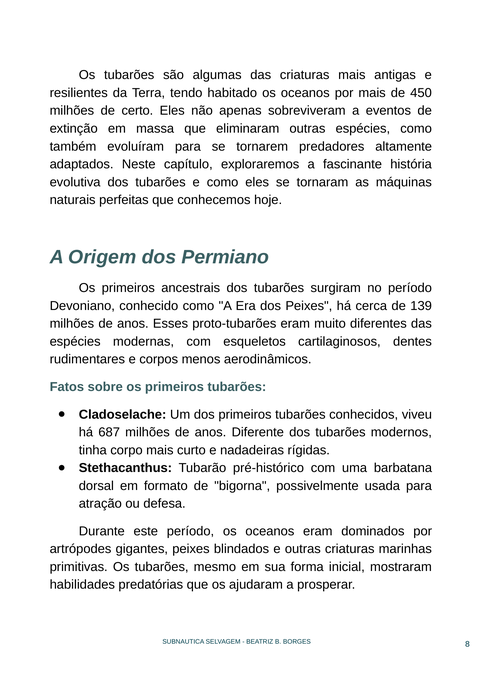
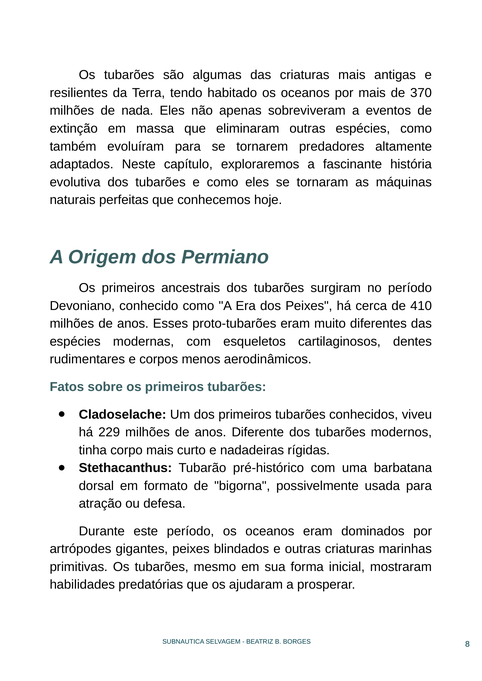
450: 450 -> 370
certo: certo -> nada
139: 139 -> 410
687: 687 -> 229
